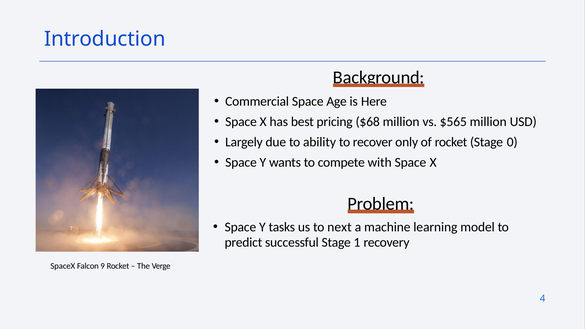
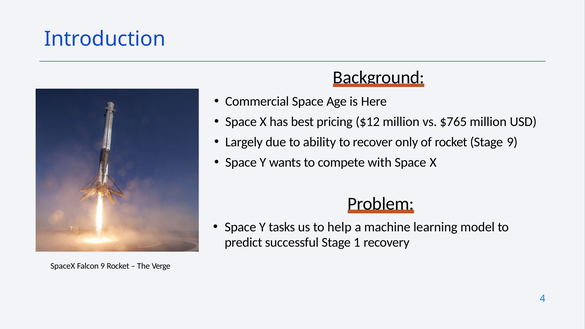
$68: $68 -> $12
$565: $565 -> $765
Stage 0: 0 -> 9
next: next -> help
